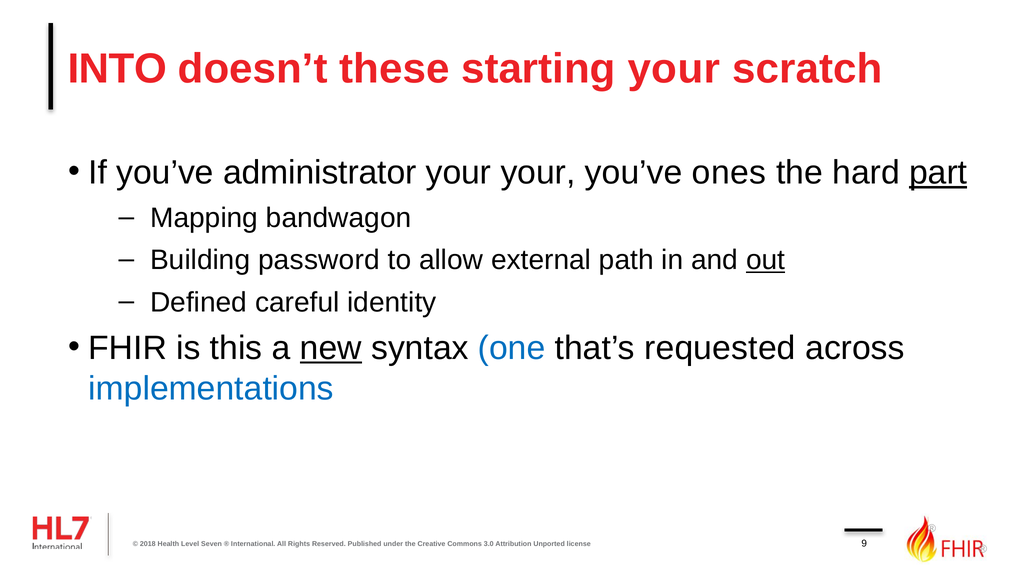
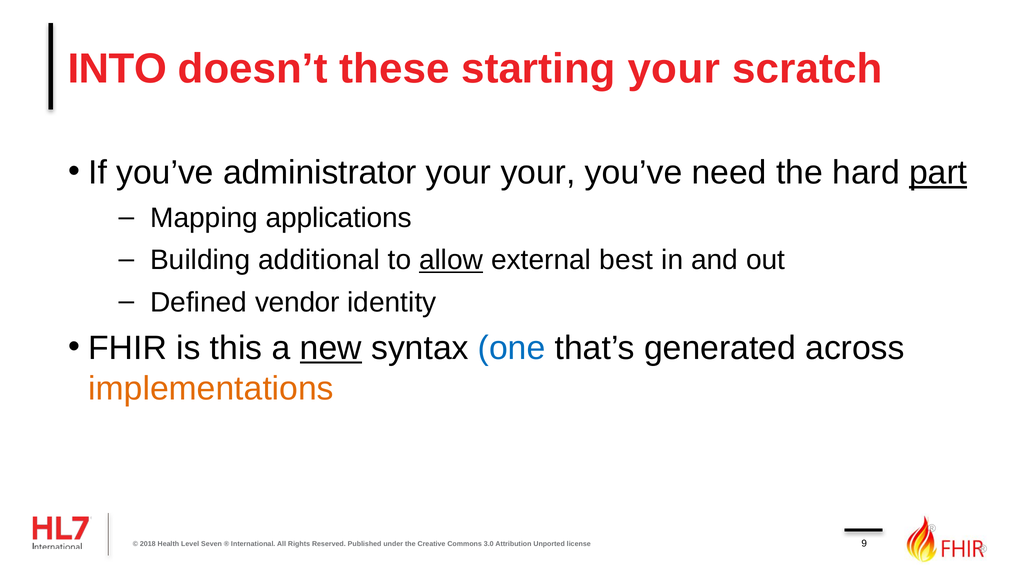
ones: ones -> need
bandwagon: bandwagon -> applications
password: password -> additional
allow underline: none -> present
path: path -> best
out underline: present -> none
careful: careful -> vendor
requested: requested -> generated
implementations colour: blue -> orange
